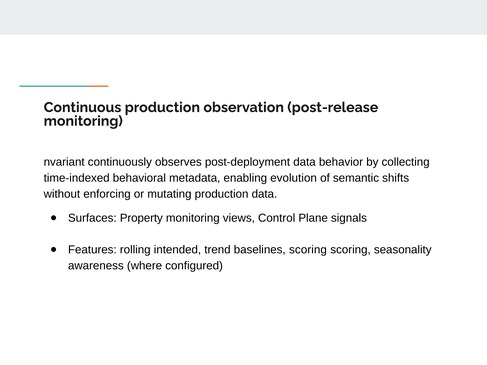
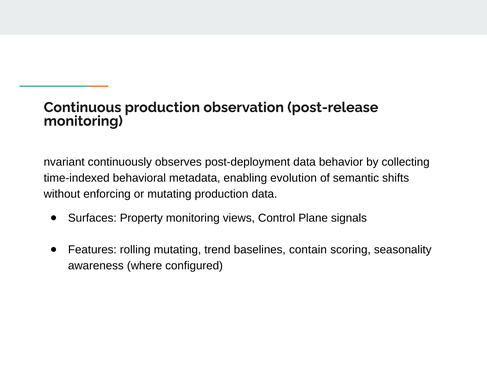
rolling intended: intended -> mutating
baselines scoring: scoring -> contain
